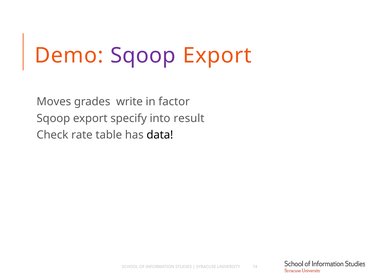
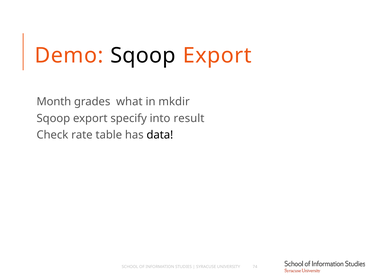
Sqoop at (143, 55) colour: purple -> black
Moves: Moves -> Month
write: write -> what
factor: factor -> mkdir
